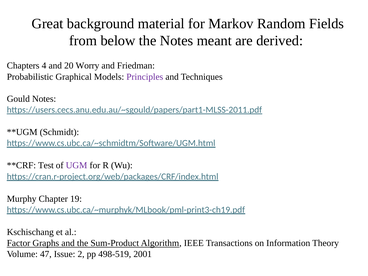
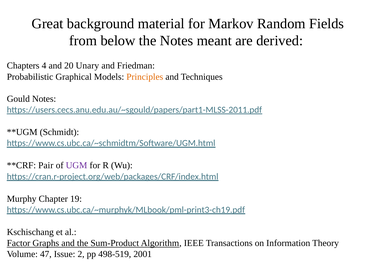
Worry: Worry -> Unary
Principles colour: purple -> orange
Test: Test -> Pair
